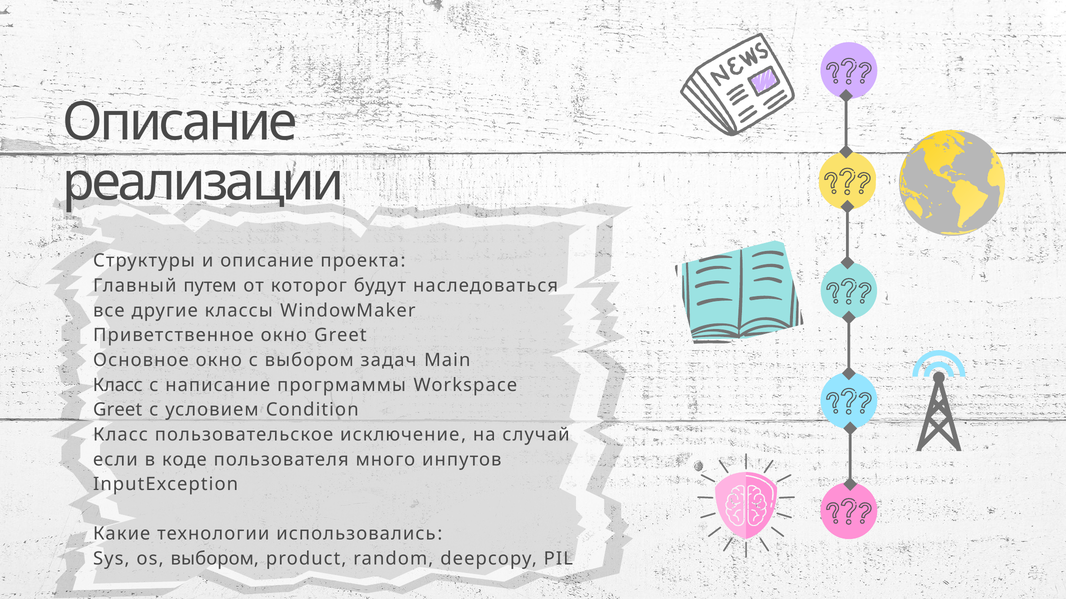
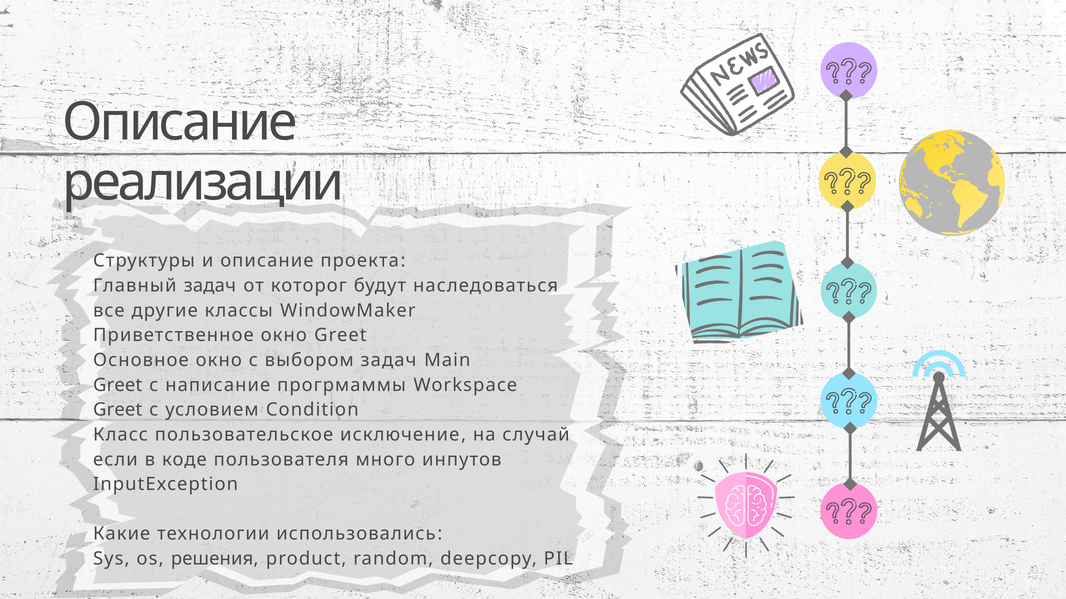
Главный путем: путем -> задач
Класс at (118, 385): Класс -> Greet
os выбором: выбором -> решения
